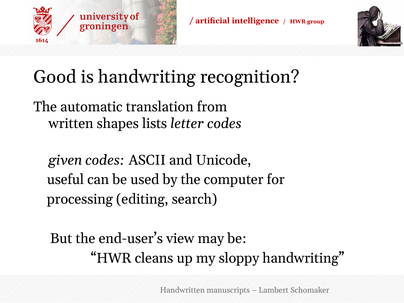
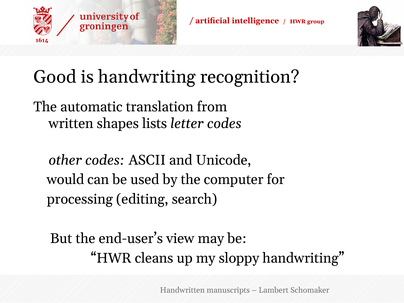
given: given -> other
useful: useful -> would
